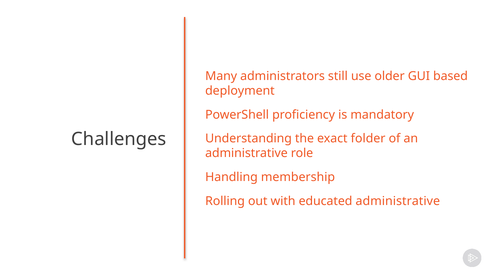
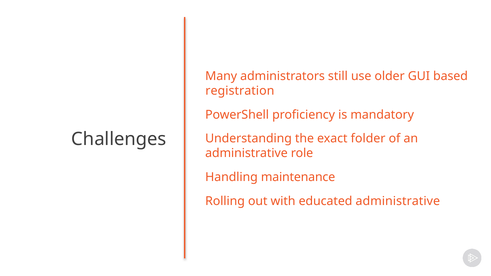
deployment: deployment -> registration
membership: membership -> maintenance
